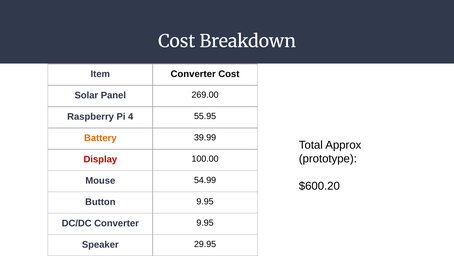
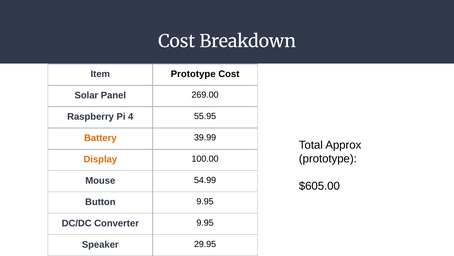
Item Converter: Converter -> Prototype
Display colour: red -> orange
$600.20: $600.20 -> $605.00
